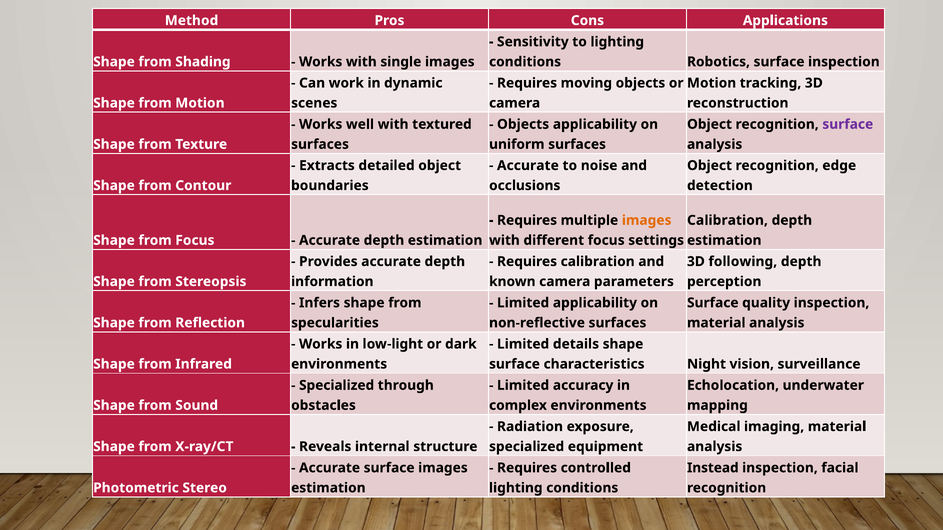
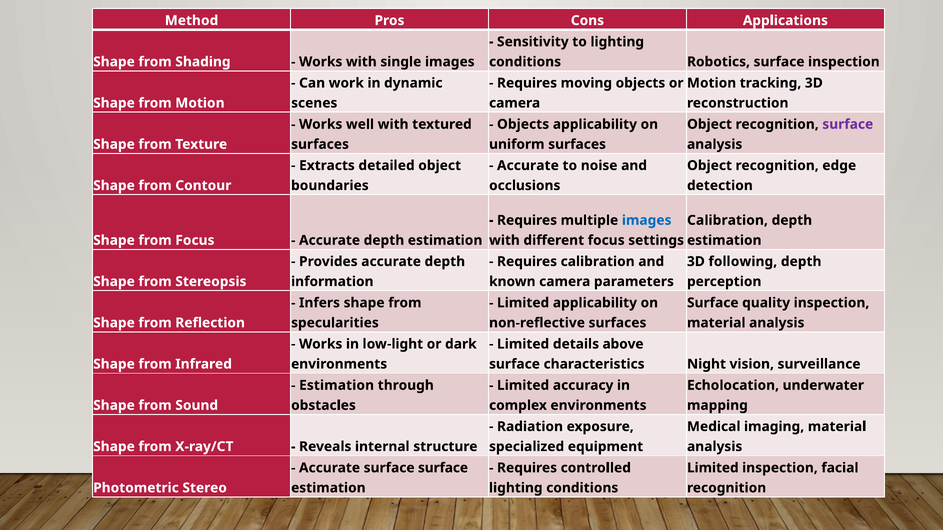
images at (647, 220) colour: orange -> blue
details shape: shape -> above
Specialized at (337, 386): Specialized -> Estimation
surface images: images -> surface
Instead at (713, 468): Instead -> Limited
